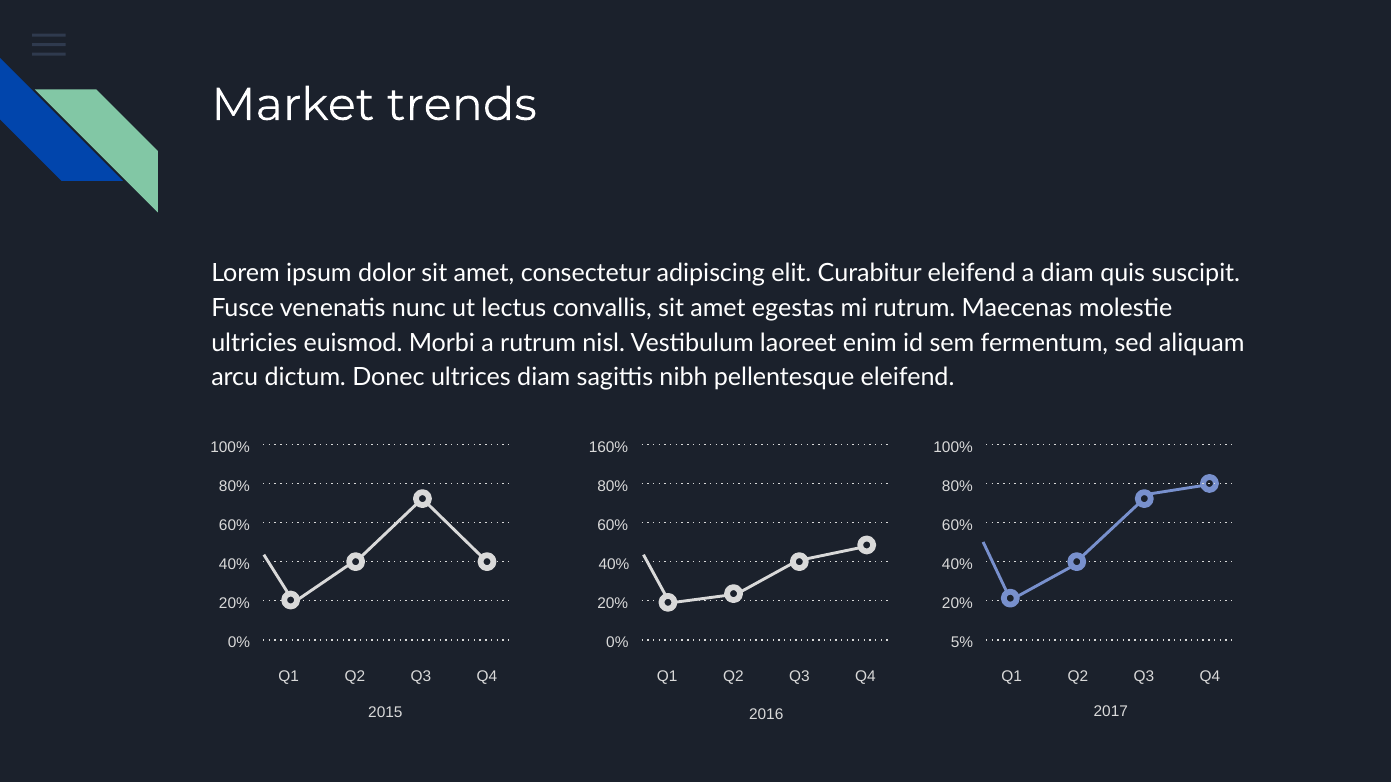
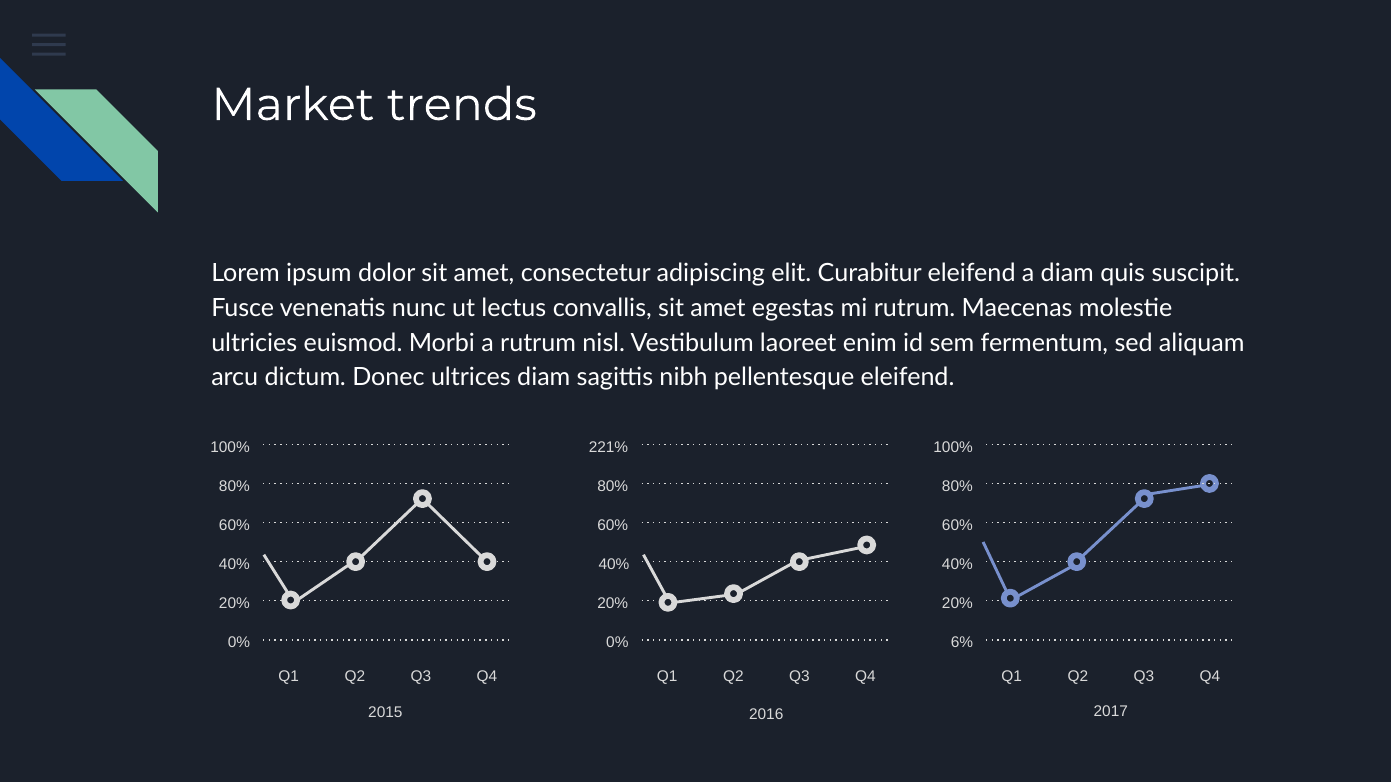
160%: 160% -> 221%
5%: 5% -> 6%
